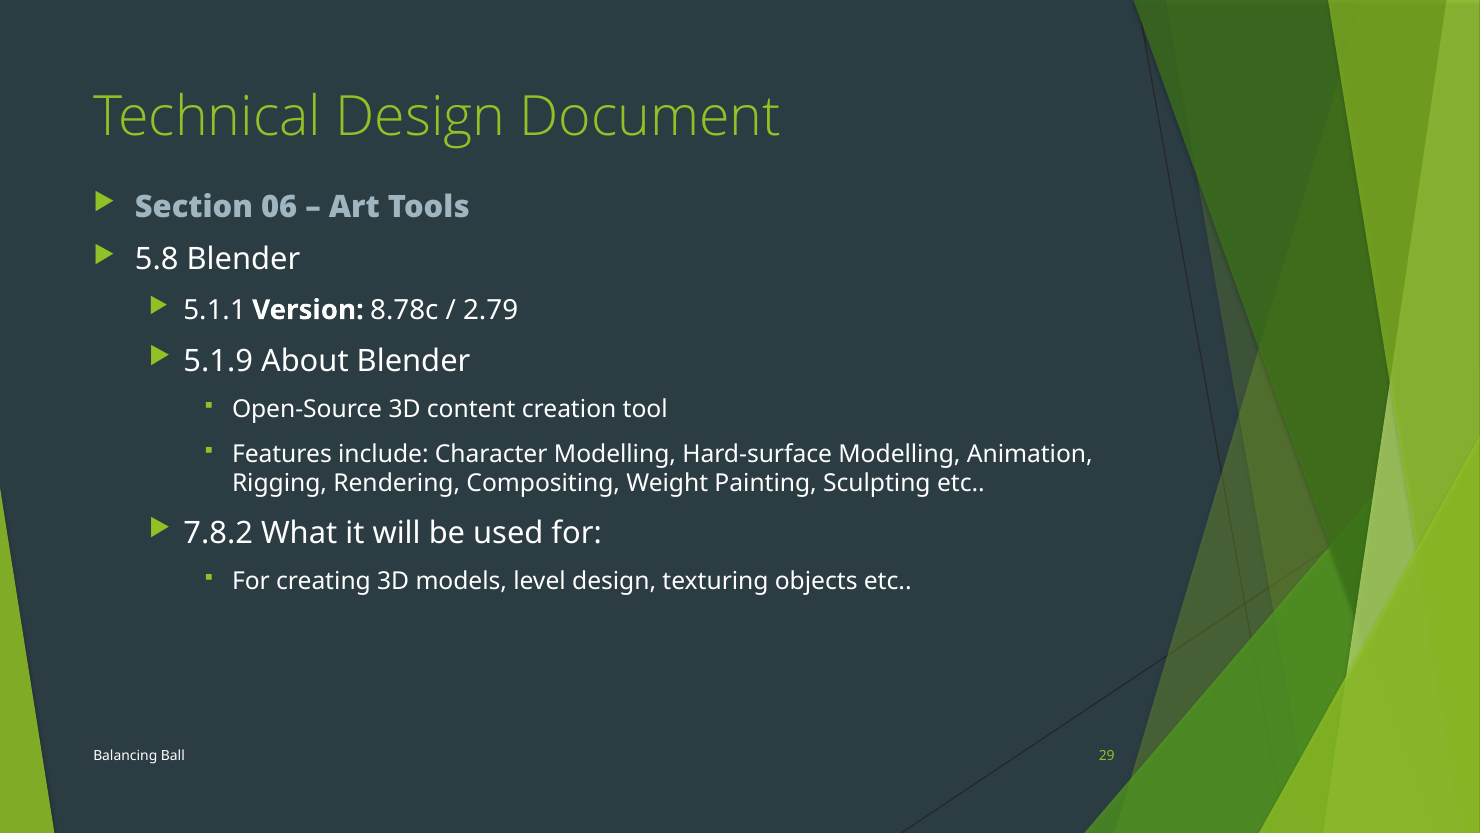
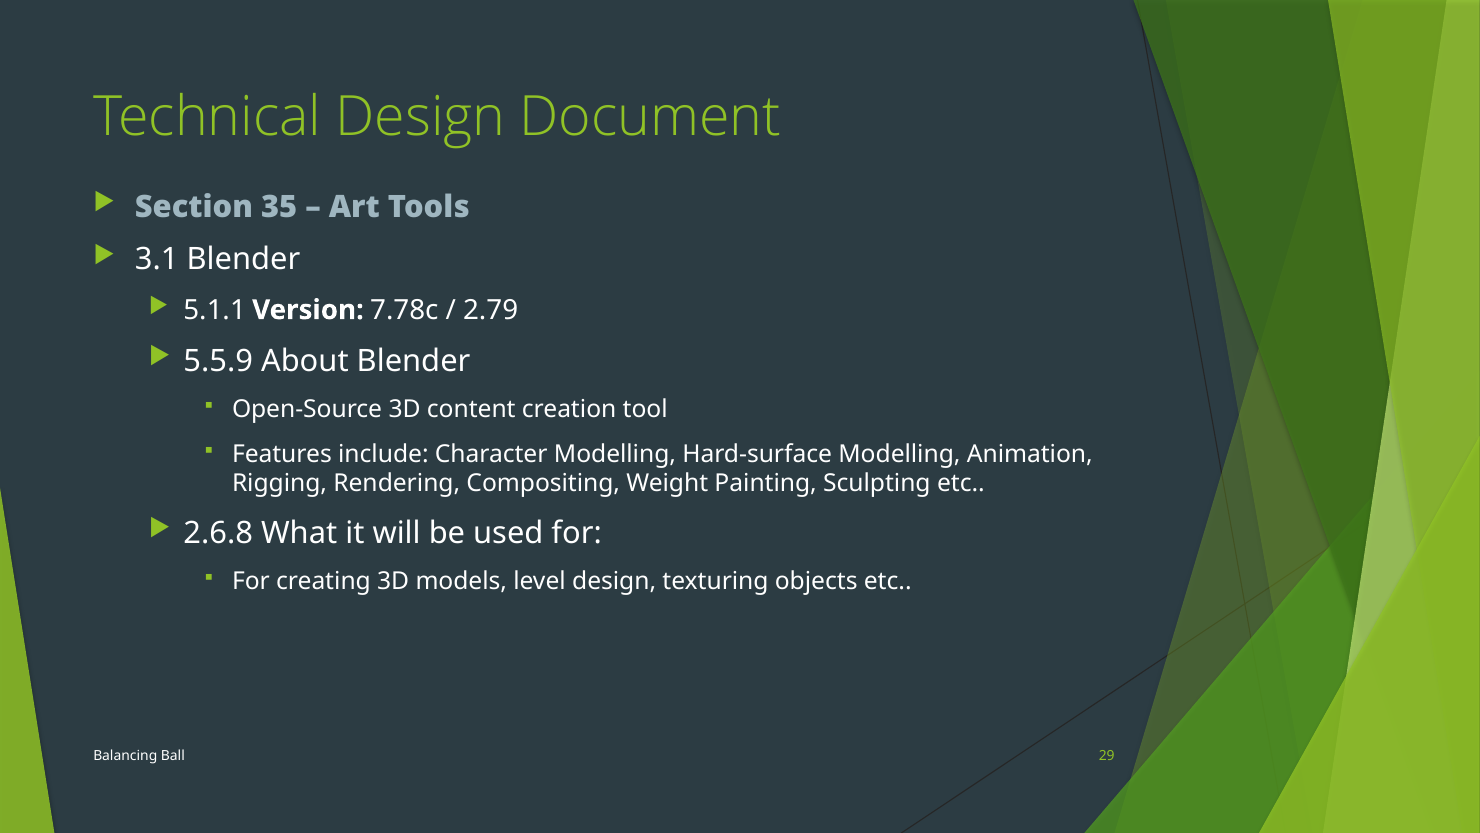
06: 06 -> 35
5.8: 5.8 -> 3.1
8.78c: 8.78c -> 7.78c
5.1.9: 5.1.9 -> 5.5.9
7.8.2: 7.8.2 -> 2.6.8
